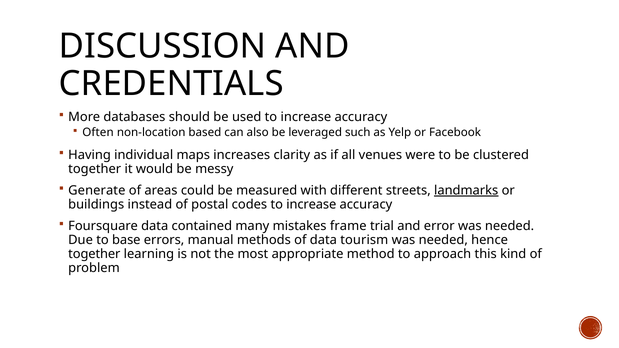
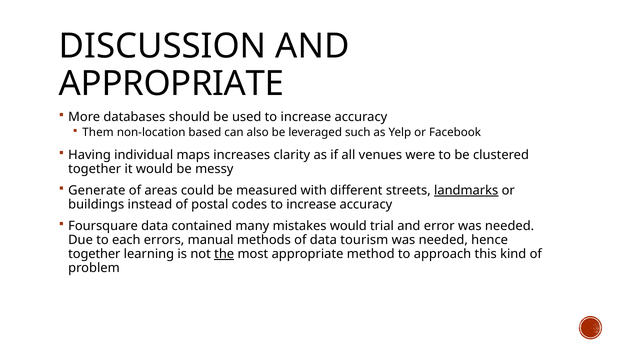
CREDENTIALS at (171, 84): CREDENTIALS -> APPROPRIATE
Often: Often -> Them
mistakes frame: frame -> would
base: base -> each
the underline: none -> present
